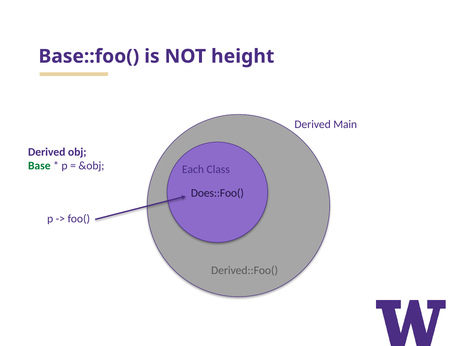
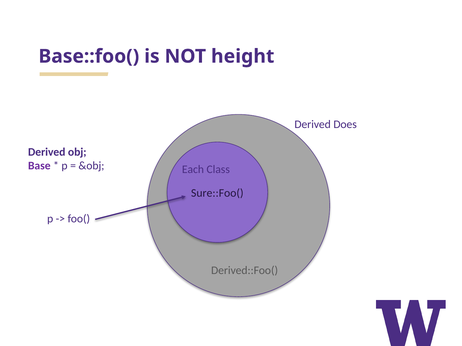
Main: Main -> Does
Base colour: green -> purple
Does::Foo(: Does::Foo( -> Sure::Foo(
